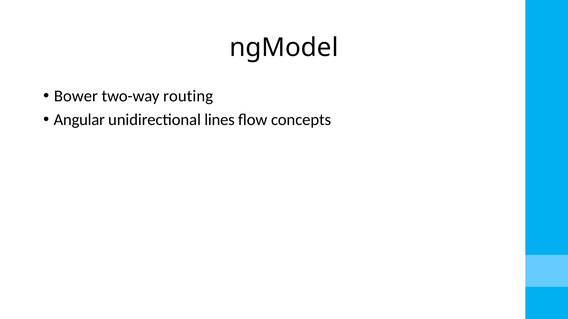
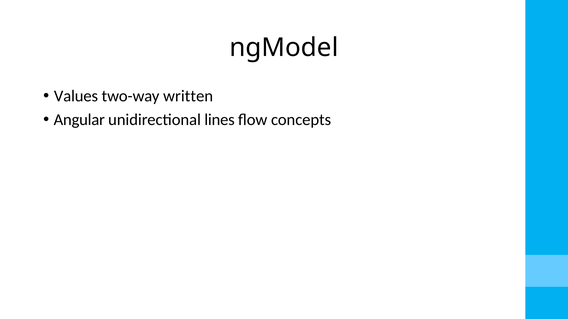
Bower: Bower -> Values
routing: routing -> written
